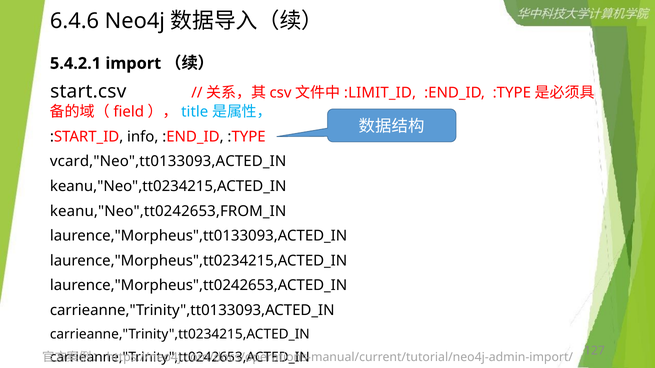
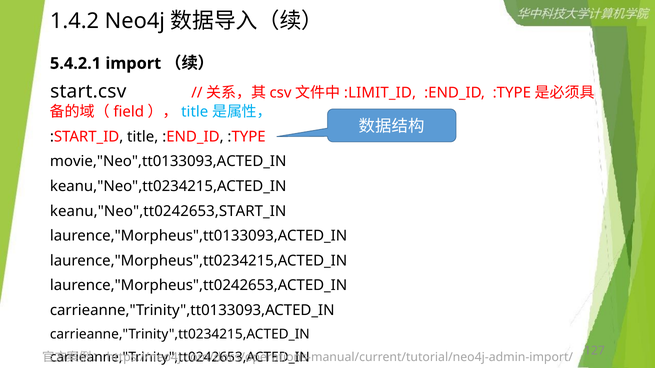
6.4.6: 6.4.6 -> 1.4.2
:START_ID info: info -> title
vcard,"Neo",tt0133093,ACTED_IN: vcard,"Neo",tt0133093,ACTED_IN -> movie,"Neo",tt0133093,ACTED_IN
keanu,"Neo",tt0242653,FROM_IN: keanu,"Neo",tt0242653,FROM_IN -> keanu,"Neo",tt0242653,START_IN
